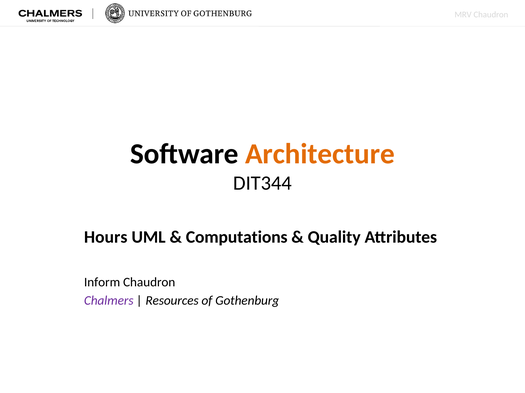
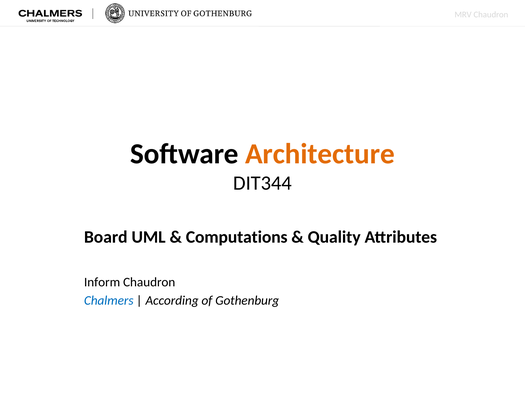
Hours: Hours -> Board
Chalmers colour: purple -> blue
Resources: Resources -> According
